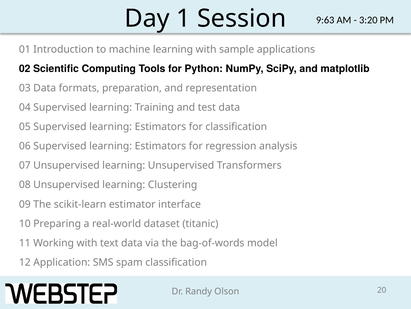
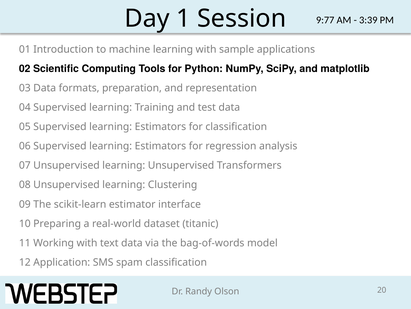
9:63: 9:63 -> 9:77
3:20: 3:20 -> 3:39
